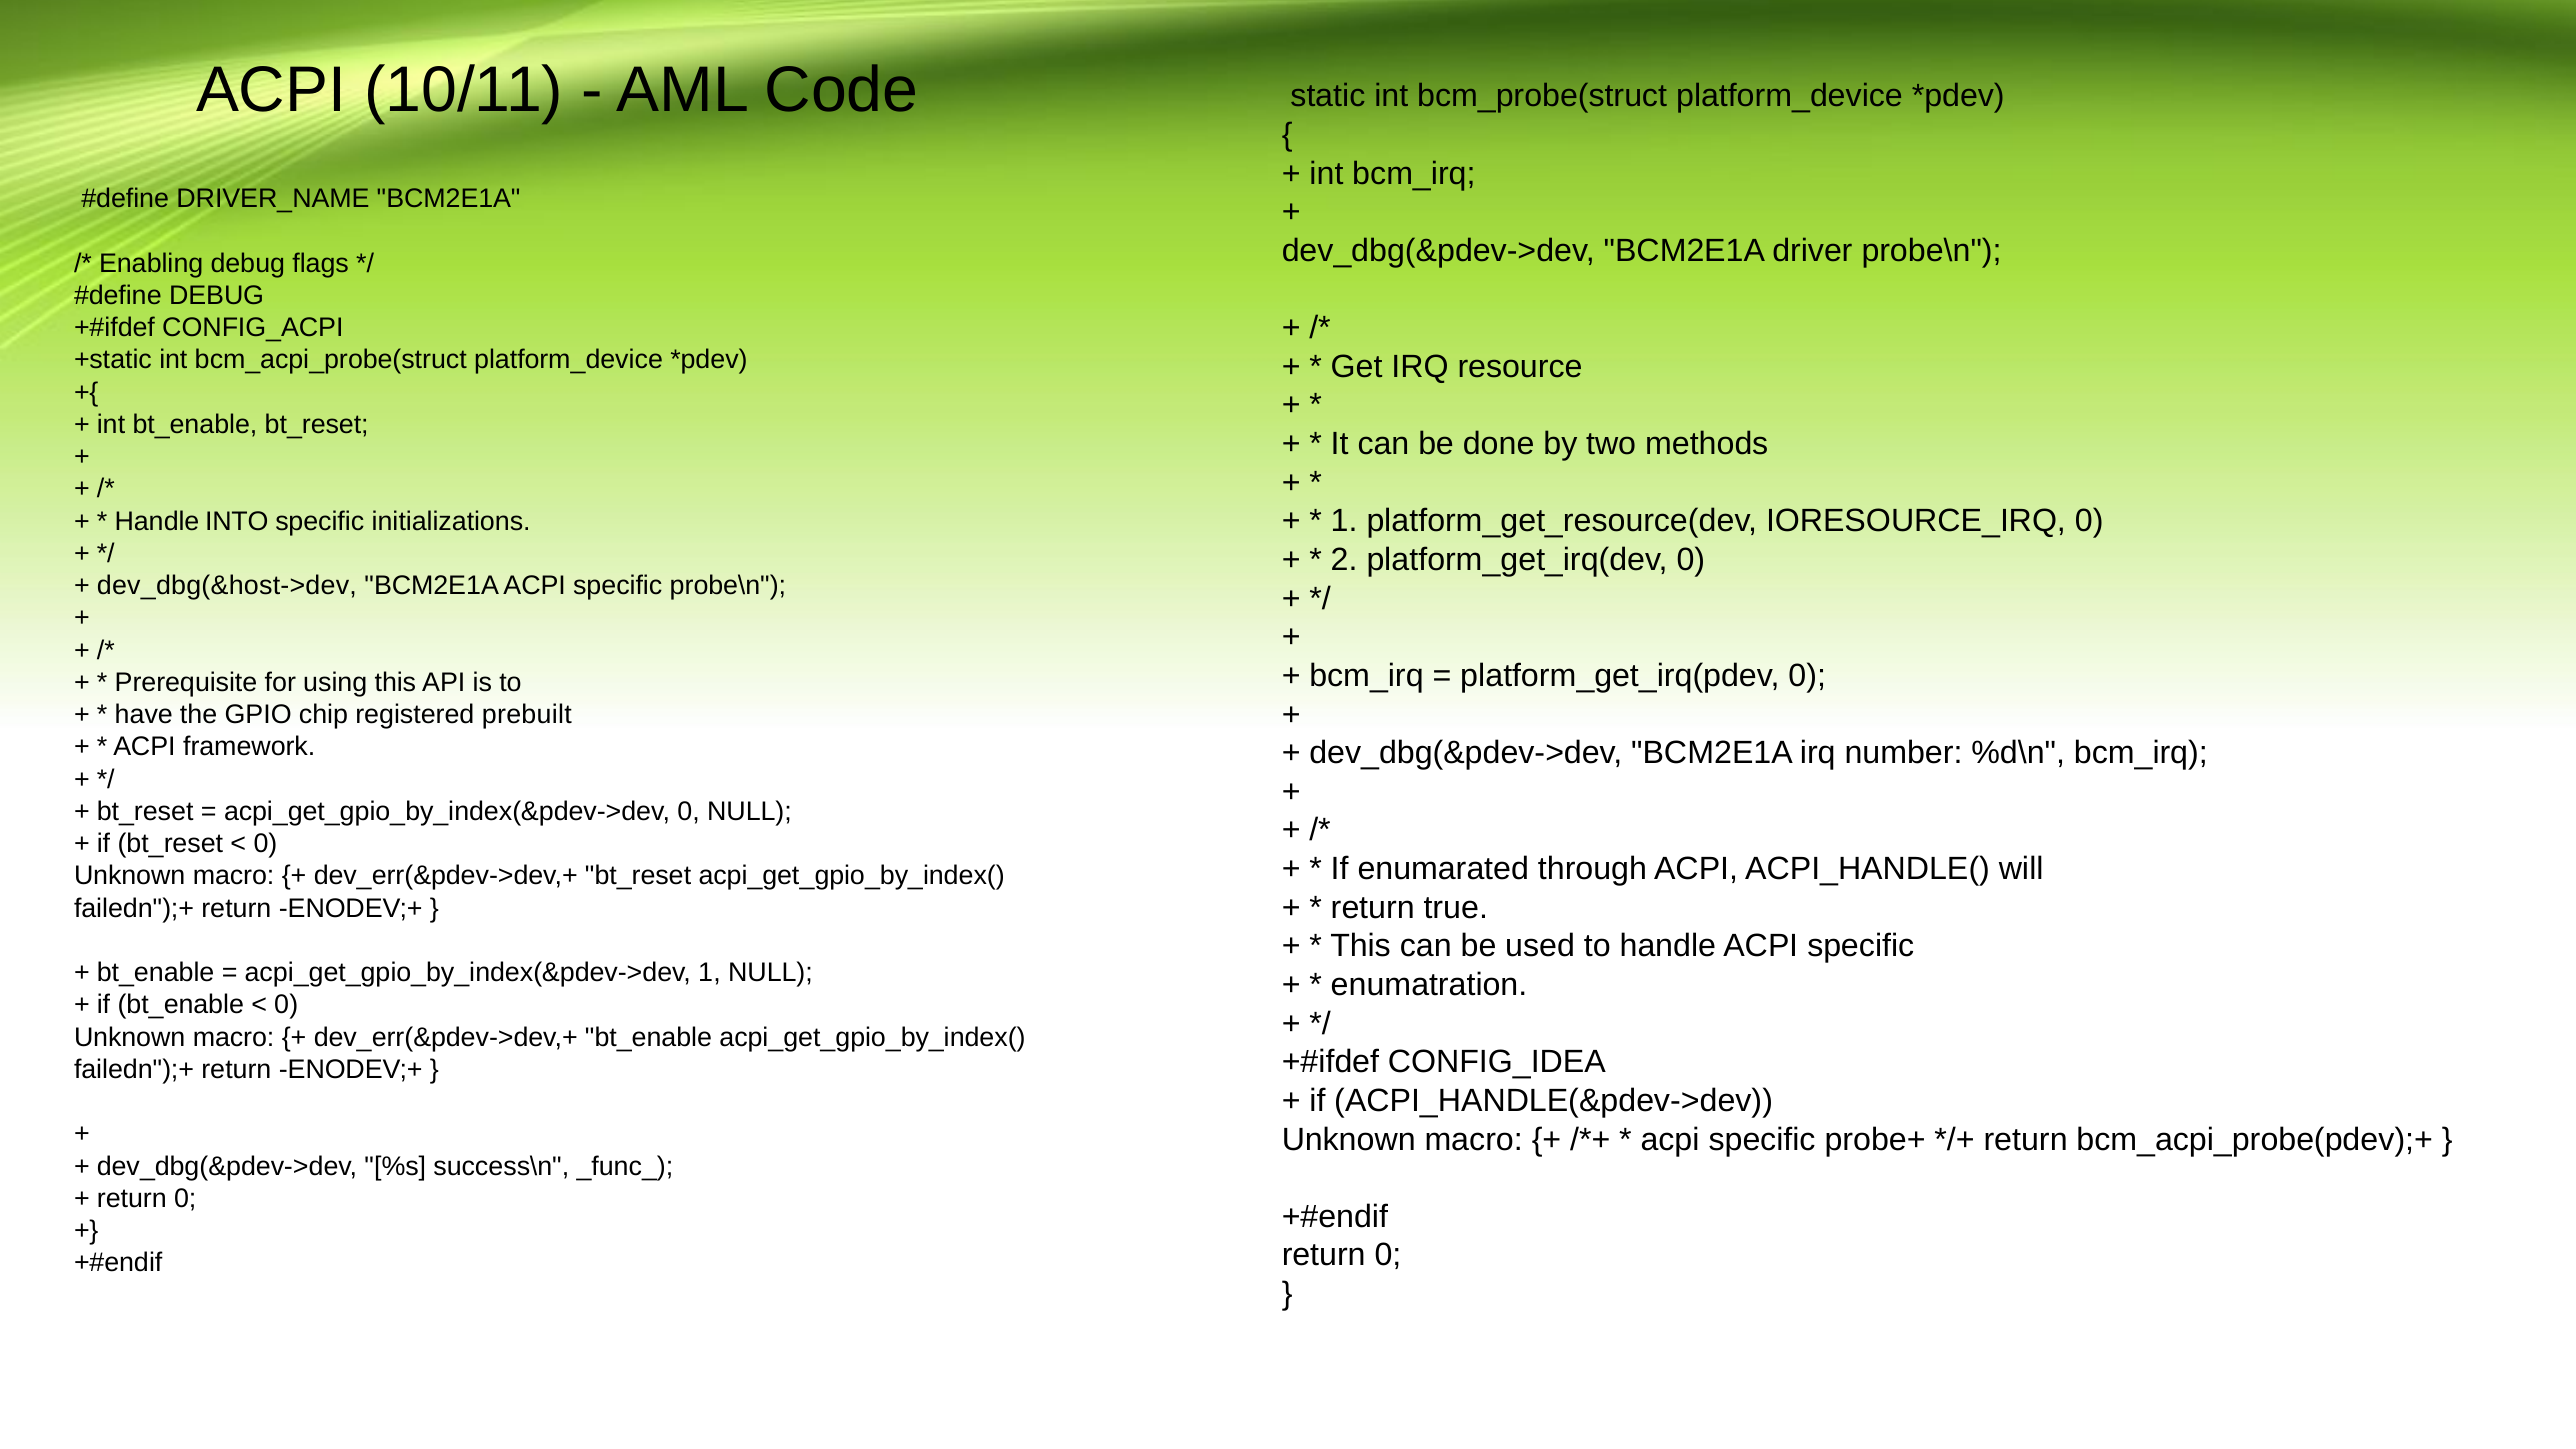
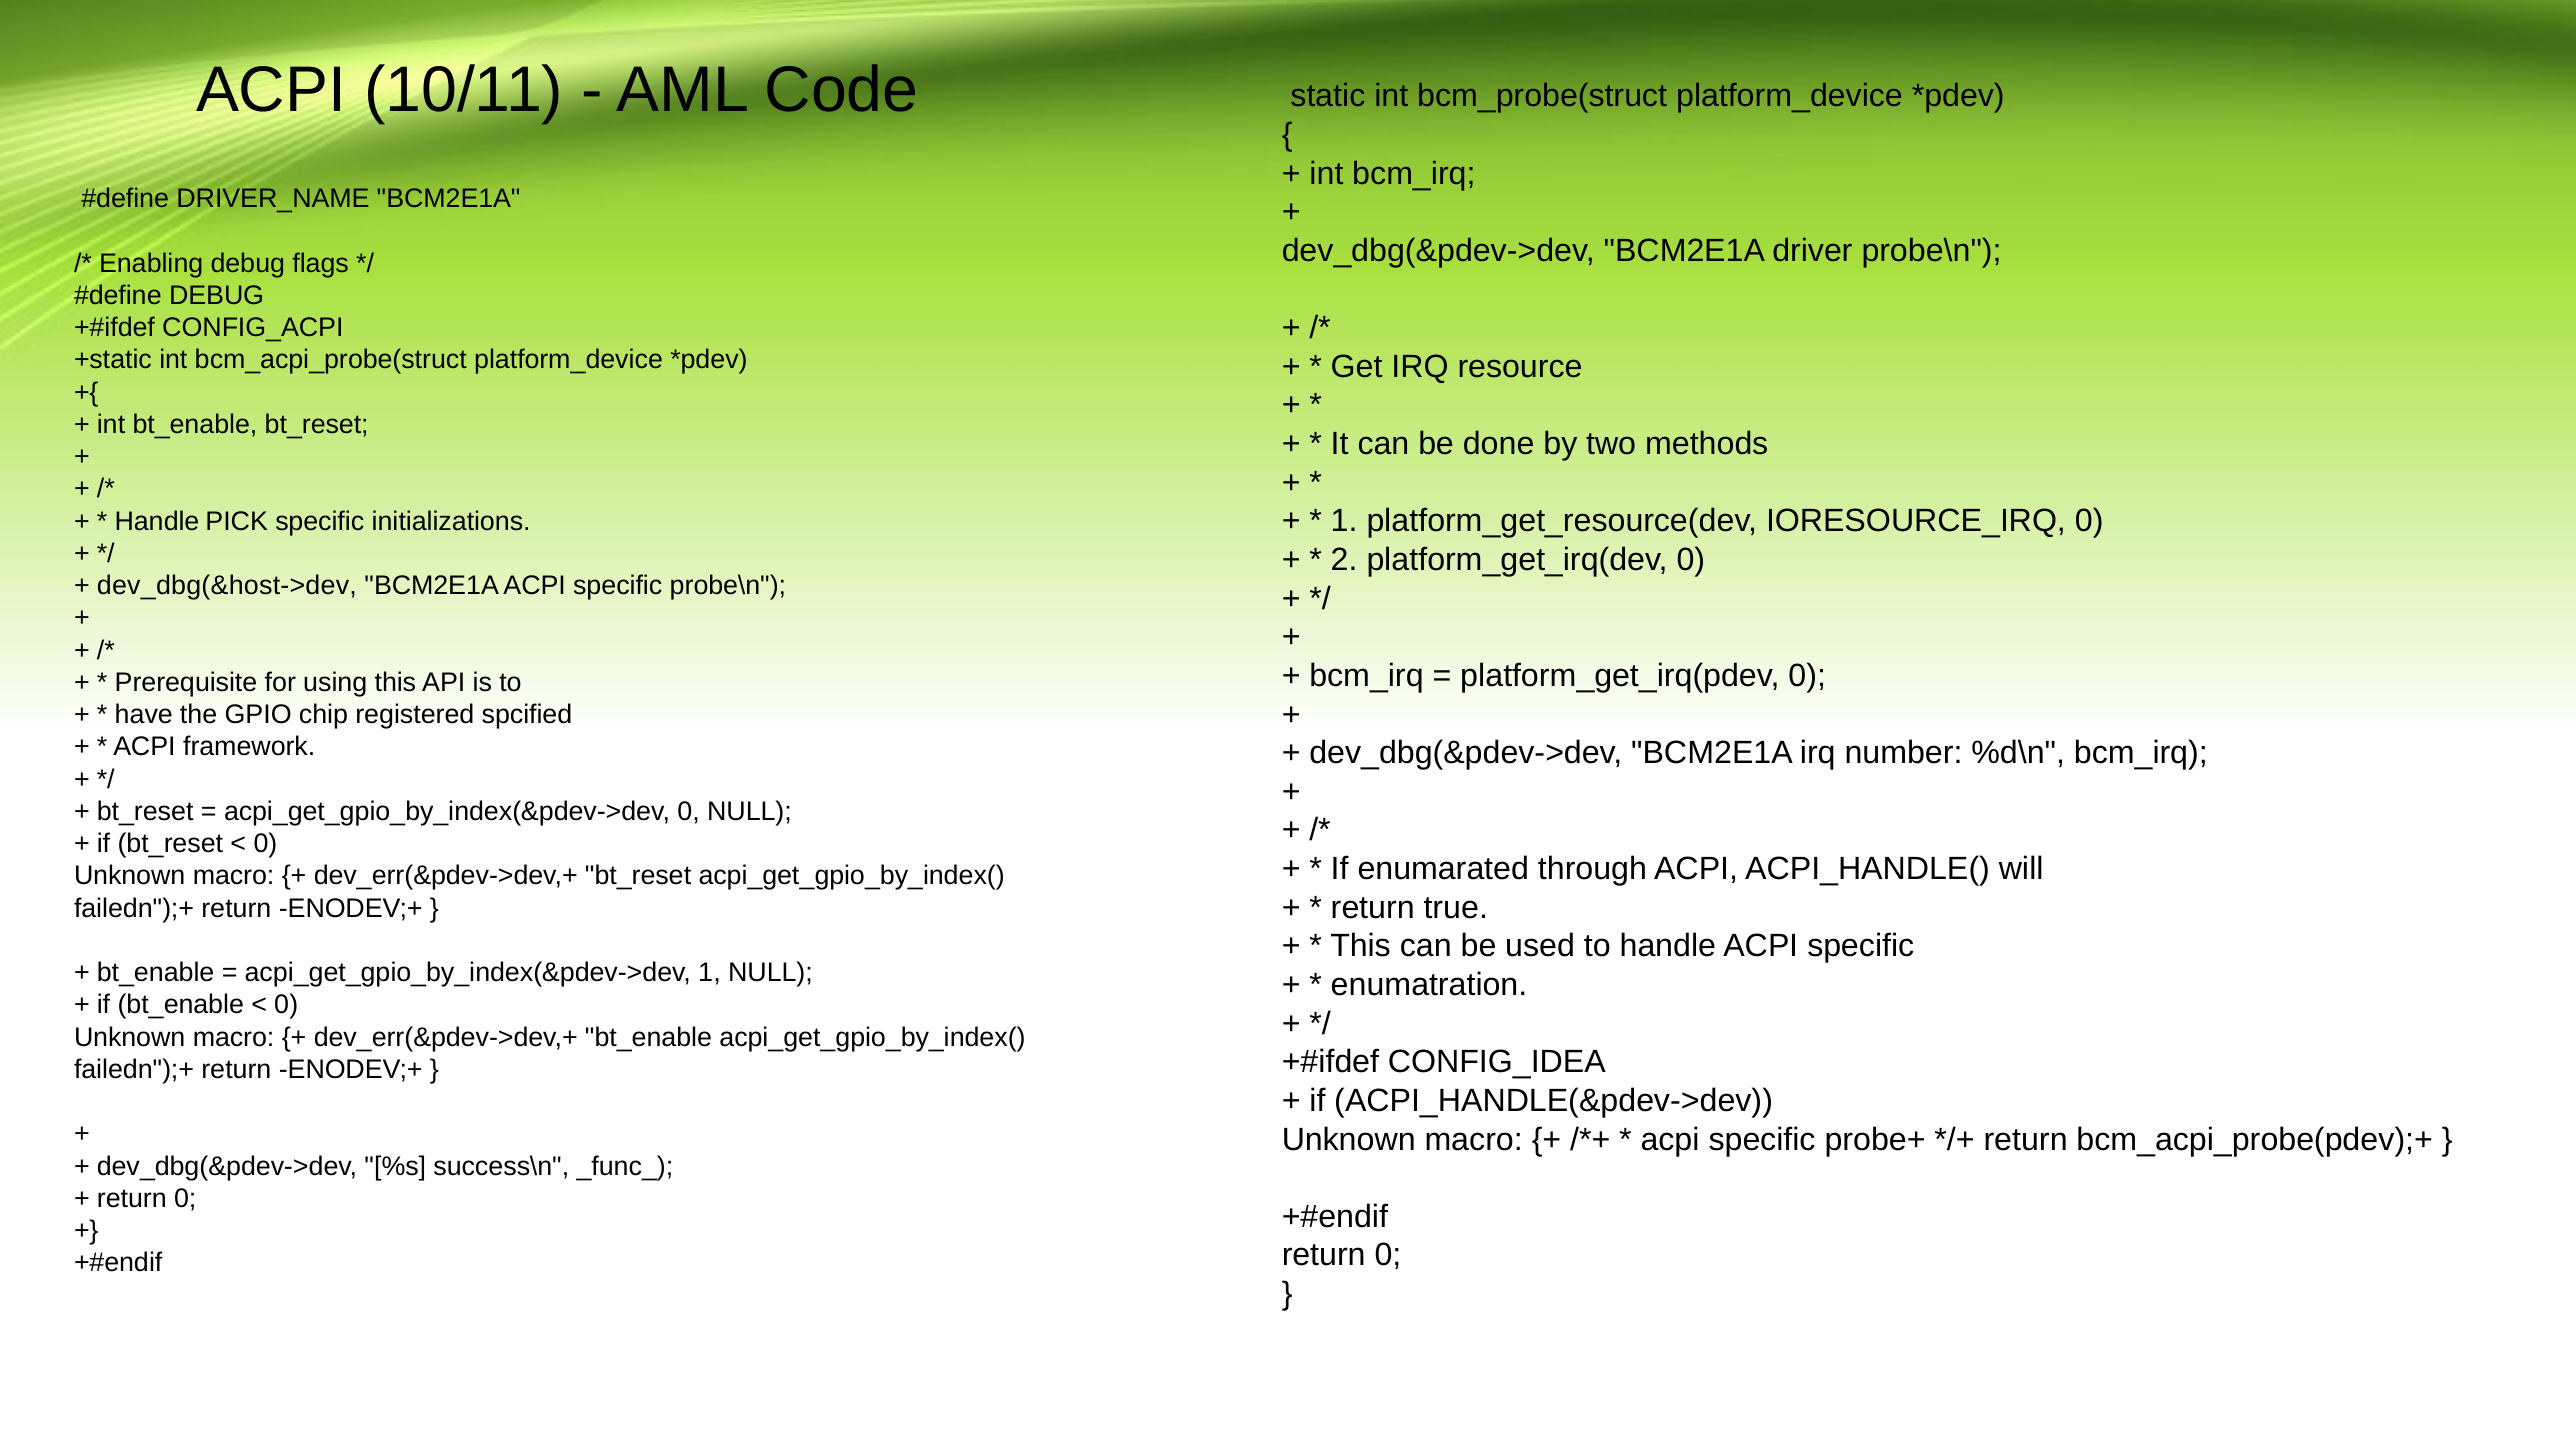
INTO: INTO -> PICK
prebuilt: prebuilt -> spcified
